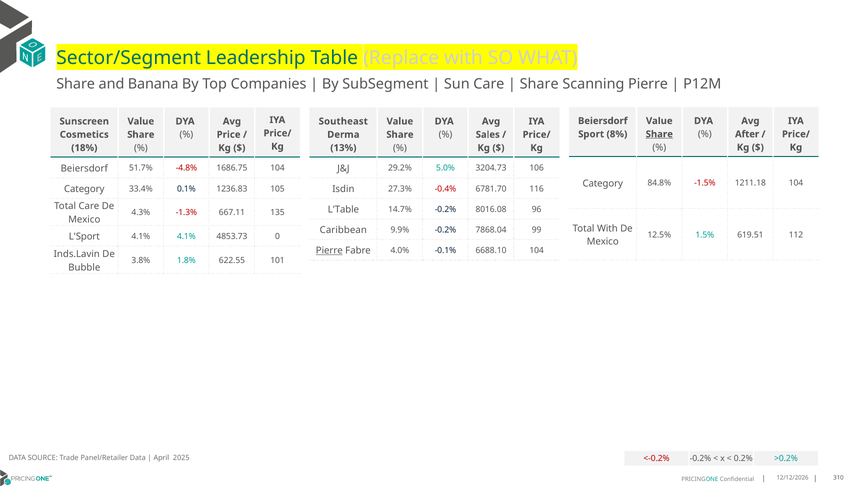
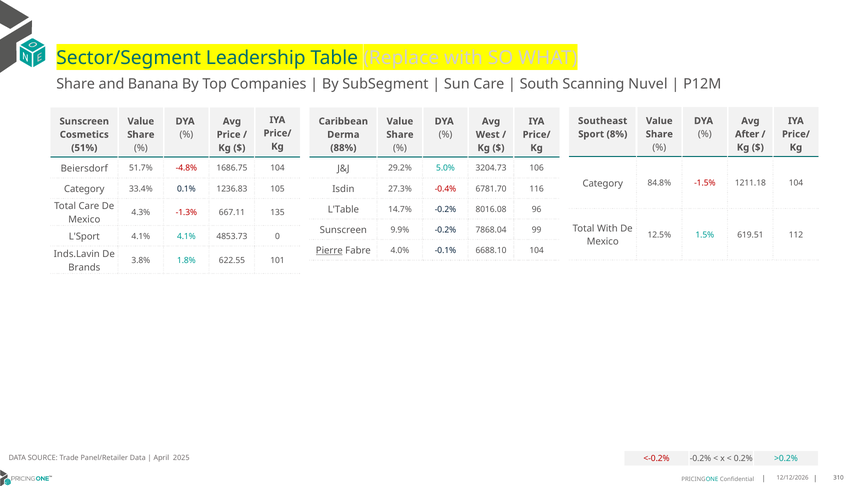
Share at (539, 84): Share -> South
Scanning Pierre: Pierre -> Nuvel
Beiersdorf at (603, 121): Beiersdorf -> Southeast
Southeast: Southeast -> Caribbean
Share at (659, 134) underline: present -> none
Sales: Sales -> West
18%: 18% -> 51%
13%: 13% -> 88%
Caribbean at (343, 230): Caribbean -> Sunscreen
Bubble: Bubble -> Brands
